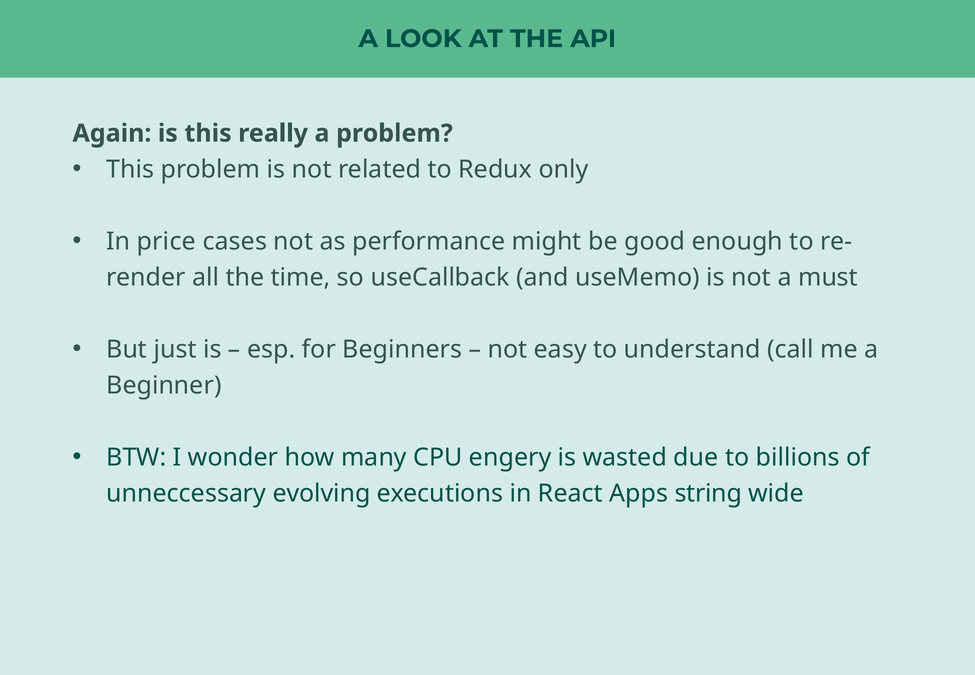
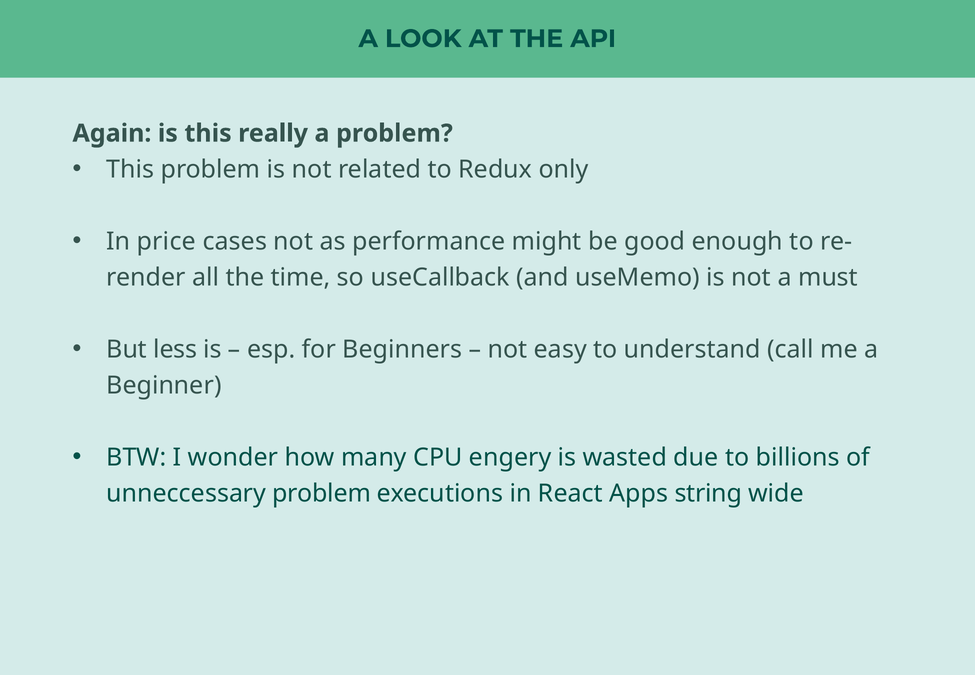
just: just -> less
unneccessary evolving: evolving -> problem
